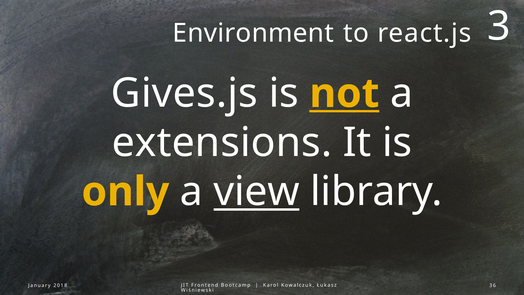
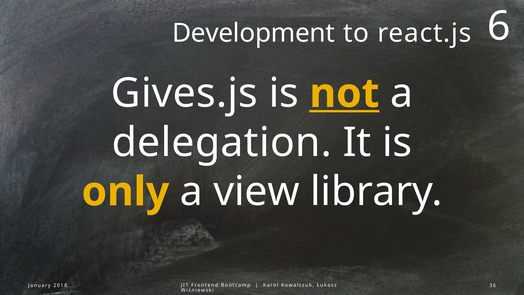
Environment: Environment -> Development
3: 3 -> 6
extensions: extensions -> delegation
view underline: present -> none
